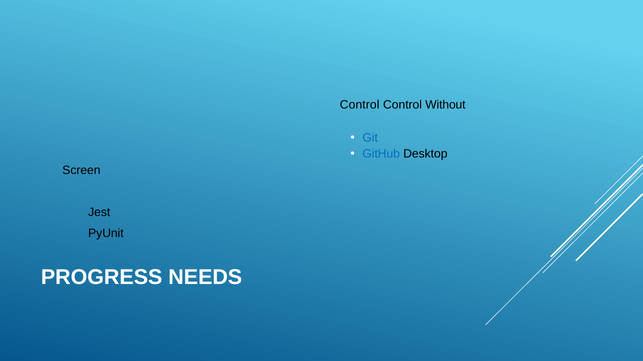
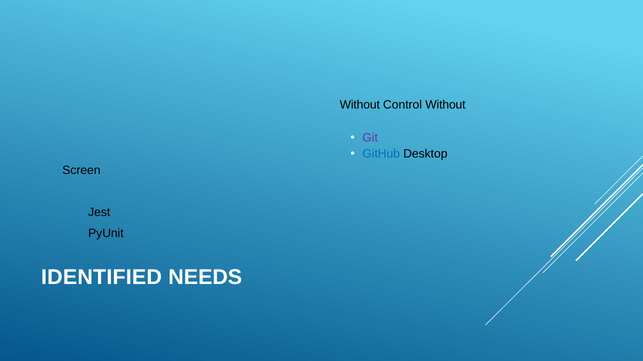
Control at (360, 105): Control -> Without
Git colour: blue -> purple
PROGRESS: PROGRESS -> IDENTIFIED
